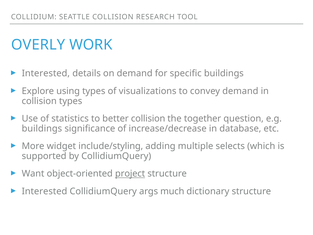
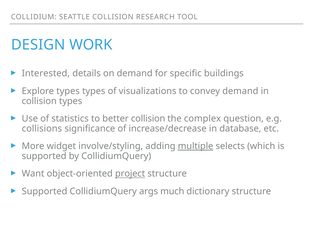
OVERLY: OVERLY -> DESIGN
Explore using: using -> types
together: together -> complex
buildings at (42, 128): buildings -> collisions
include/styling: include/styling -> involve/styling
multiple underline: none -> present
Interested at (44, 191): Interested -> Supported
